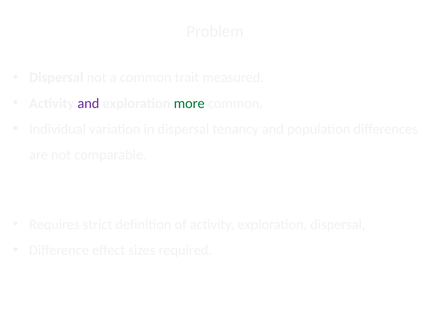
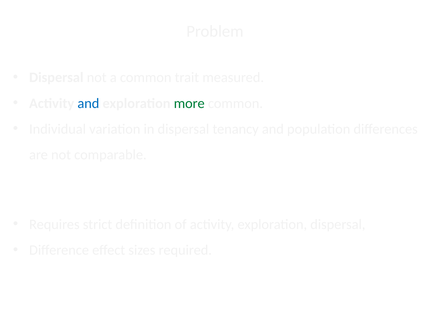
and at (88, 103) colour: purple -> blue
